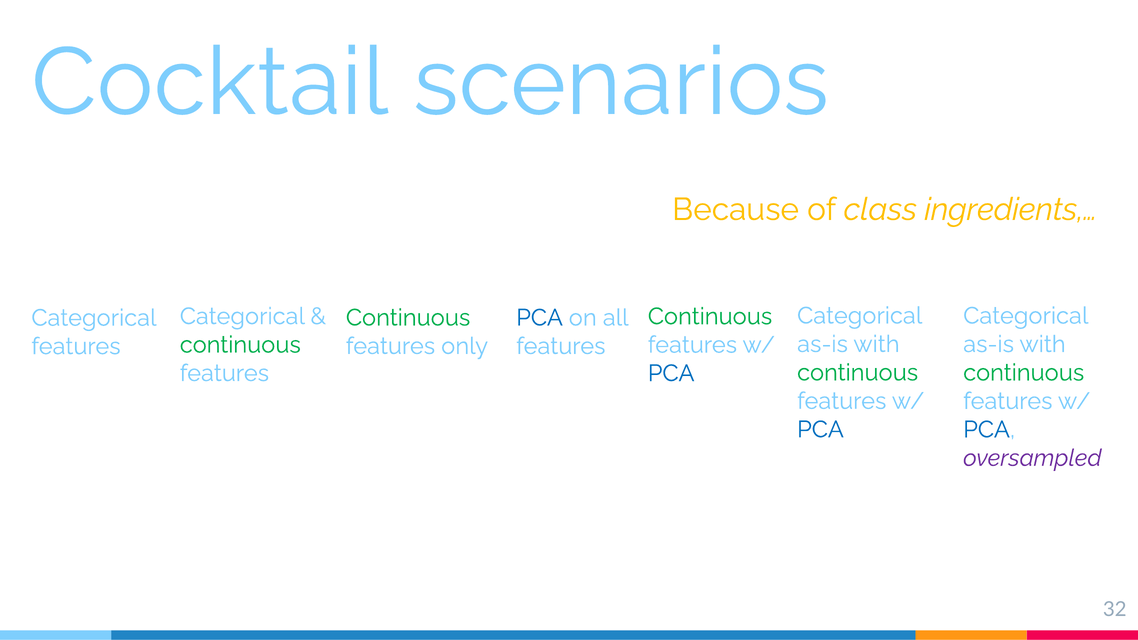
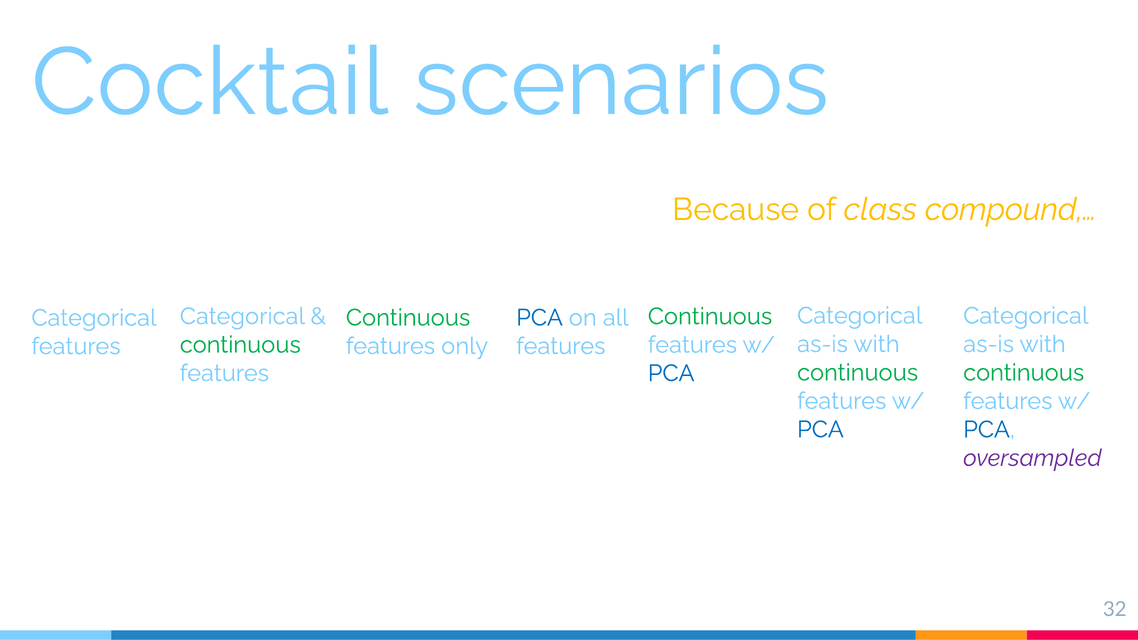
ingredients,…: ingredients,… -> compound,…
